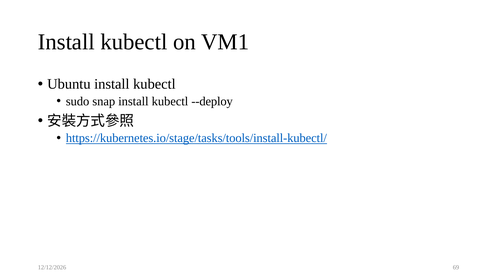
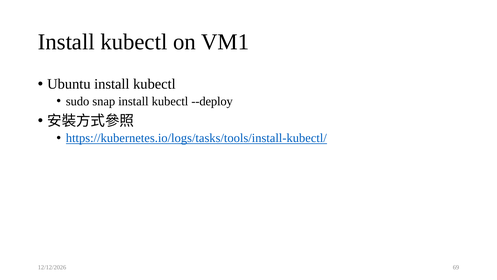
https://kubernetes.io/stage/tasks/tools/install-kubectl/: https://kubernetes.io/stage/tasks/tools/install-kubectl/ -> https://kubernetes.io/logs/tasks/tools/install-kubectl/
